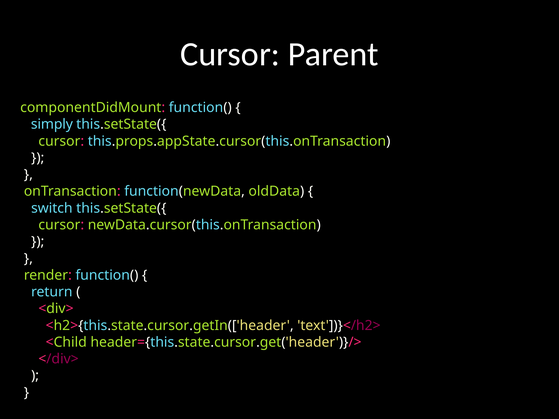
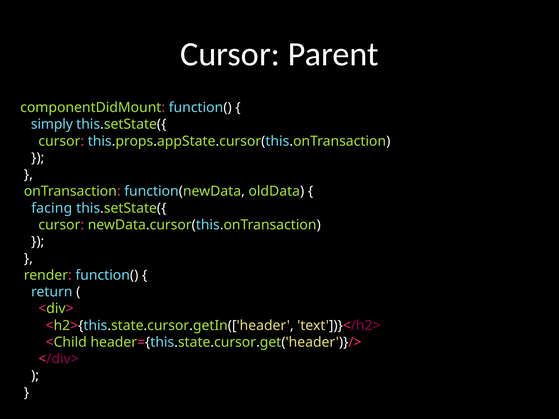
switch: switch -> facing
